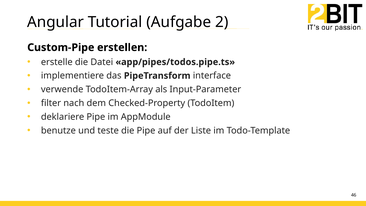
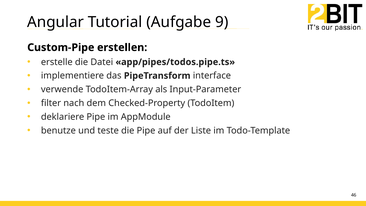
2: 2 -> 9
